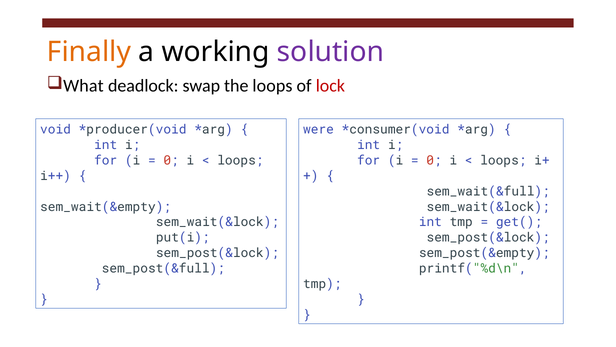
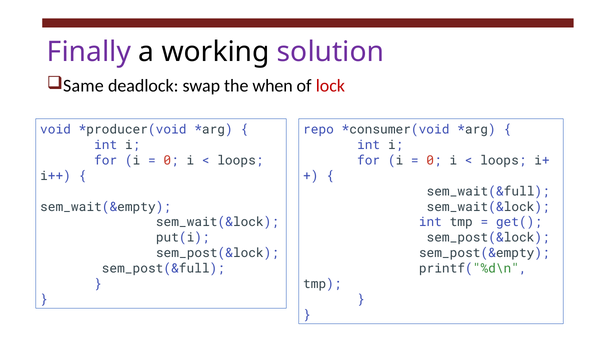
Finally colour: orange -> purple
What: What -> Same
the loops: loops -> when
were: were -> repo
